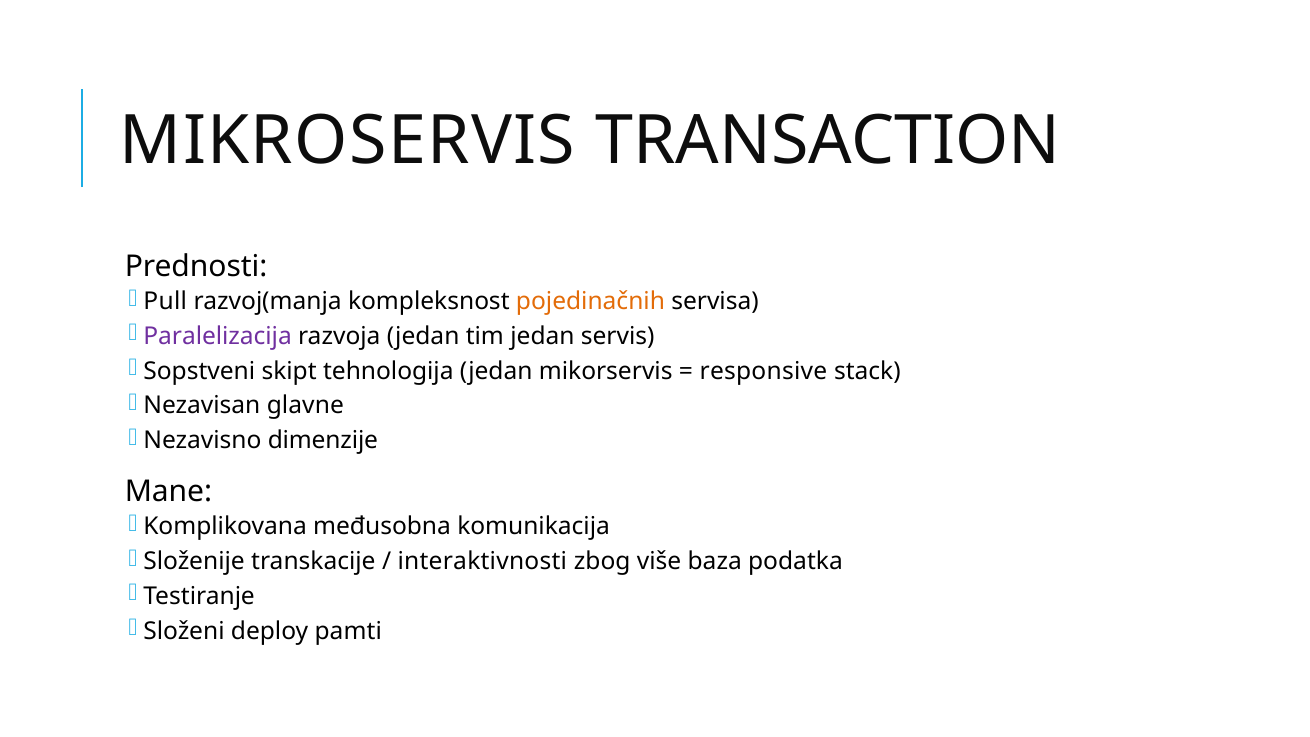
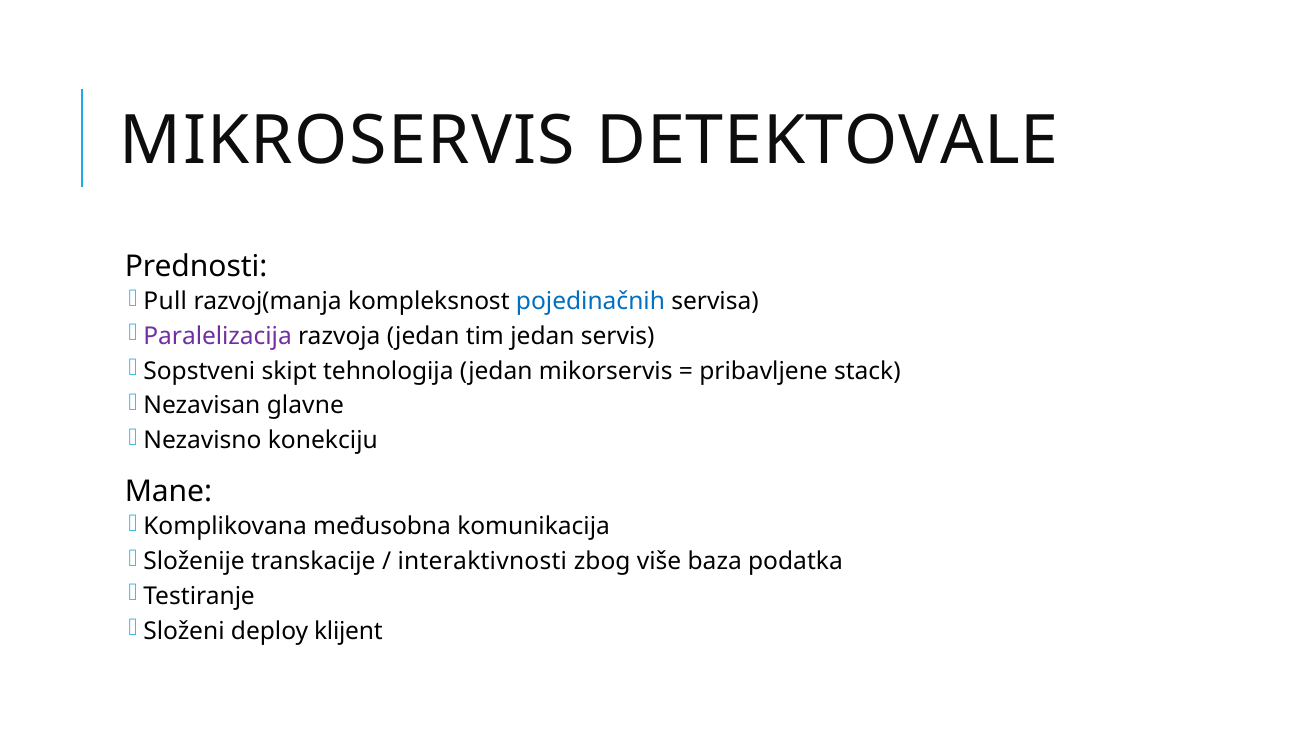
TRANSACTION: TRANSACTION -> DETEKTOVALE
pojedinačnih colour: orange -> blue
responsive: responsive -> pribavljene
dimenzije: dimenzije -> konekciju
pamti: pamti -> klijent
